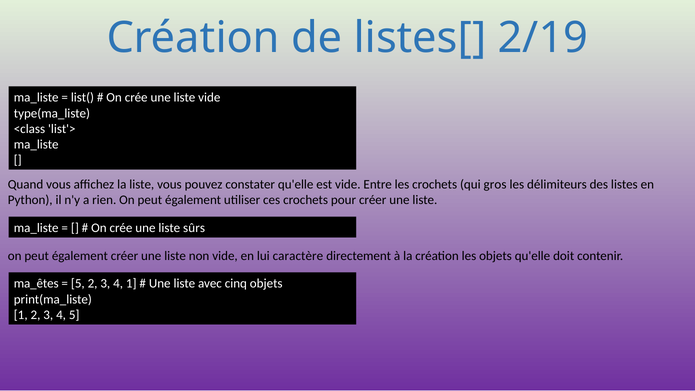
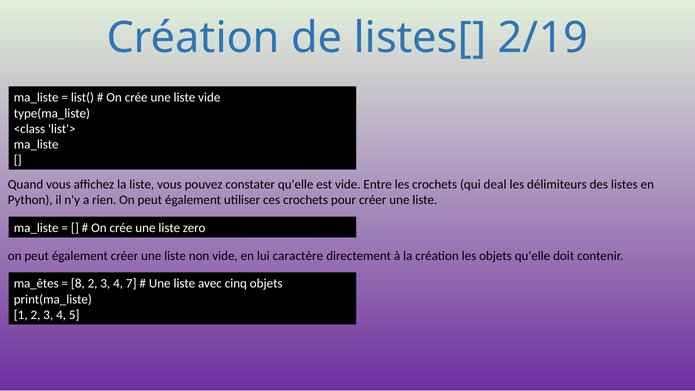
gros: gros -> deal
sûrs: sûrs -> zero
5 at (78, 284): 5 -> 8
4 1: 1 -> 7
